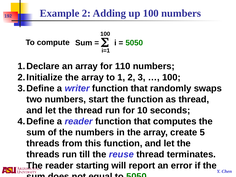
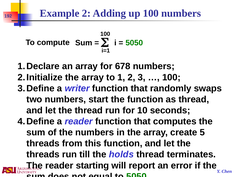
110: 110 -> 678
reuse: reuse -> holds
